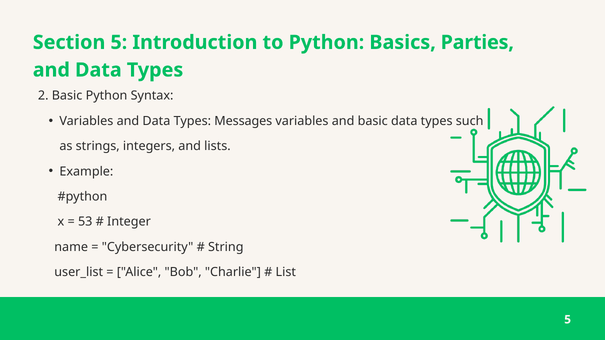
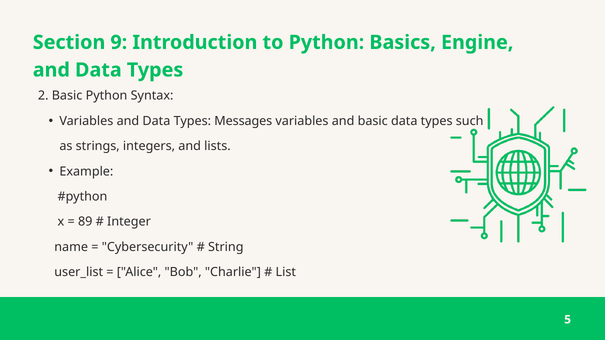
Section 5: 5 -> 9
Parties: Parties -> Engine
53: 53 -> 89
